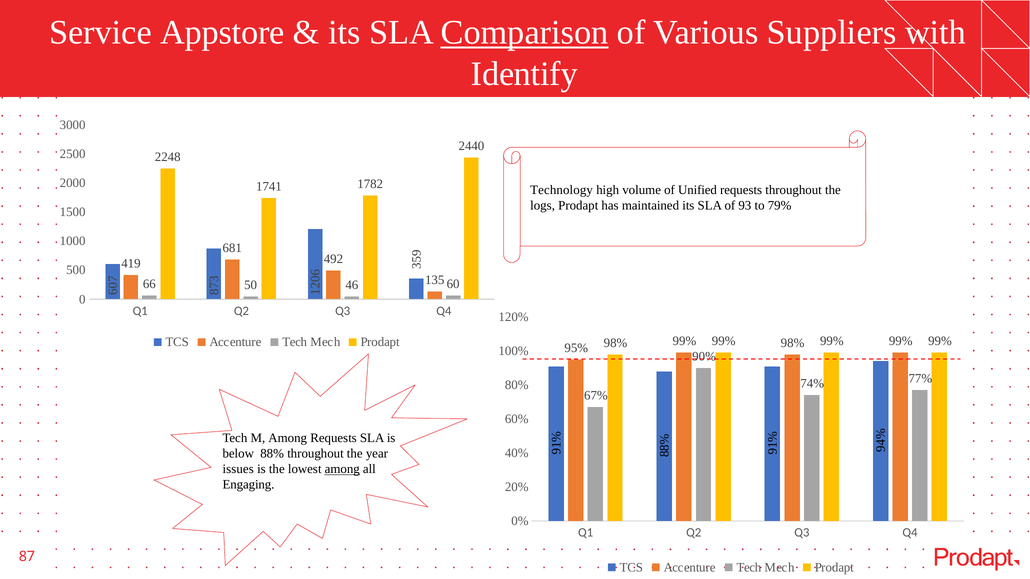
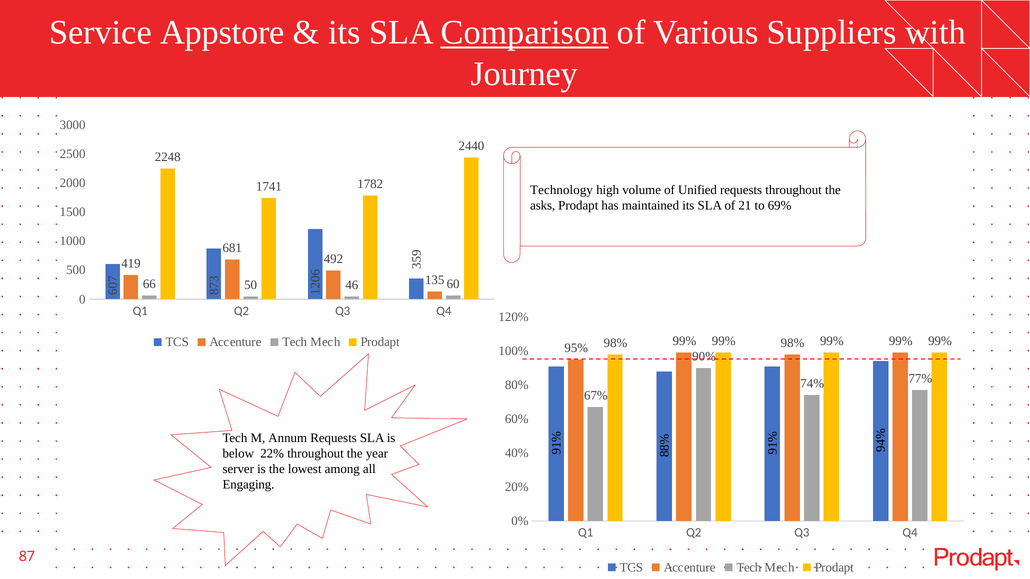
Identify: Identify -> Journey
logs: logs -> asks
93: 93 -> 21
79%: 79% -> 69%
M Among: Among -> Annum
88%: 88% -> 22%
issues: issues -> server
among at (342, 470) underline: present -> none
